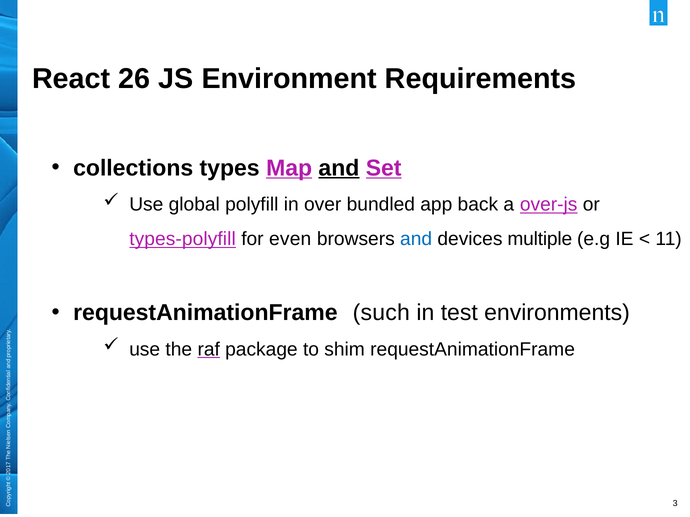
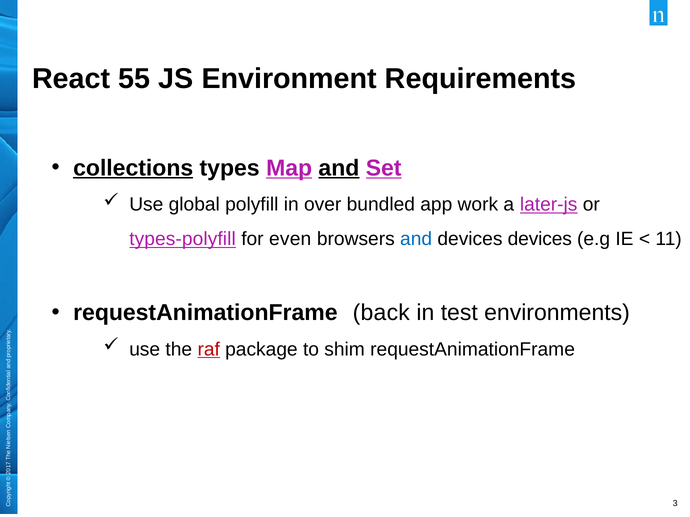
26: 26 -> 55
collections underline: none -> present
back: back -> work
over-js: over-js -> later-js
devices multiple: multiple -> devices
such: such -> back
raf colour: black -> red
